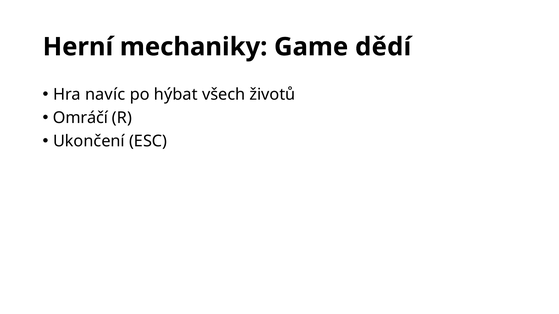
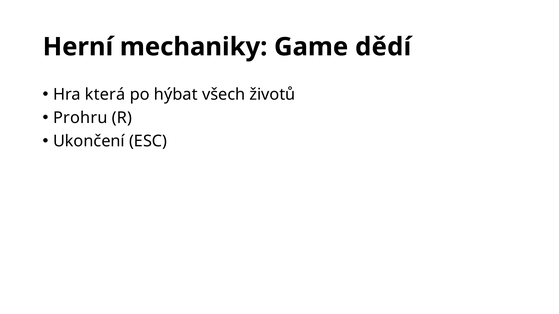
navíc: navíc -> která
Omráčí: Omráčí -> Prohru
